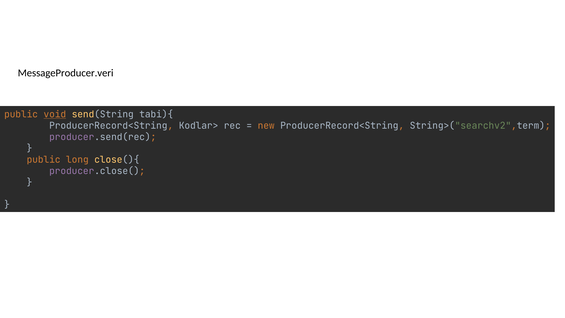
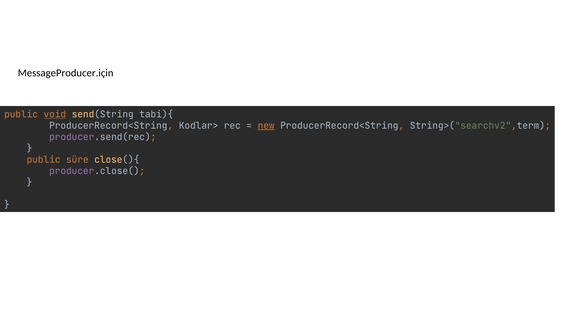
MessageProducer.veri: MessageProducer.veri -> MessageProducer.için
new underline: none -> present
long: long -> süre
